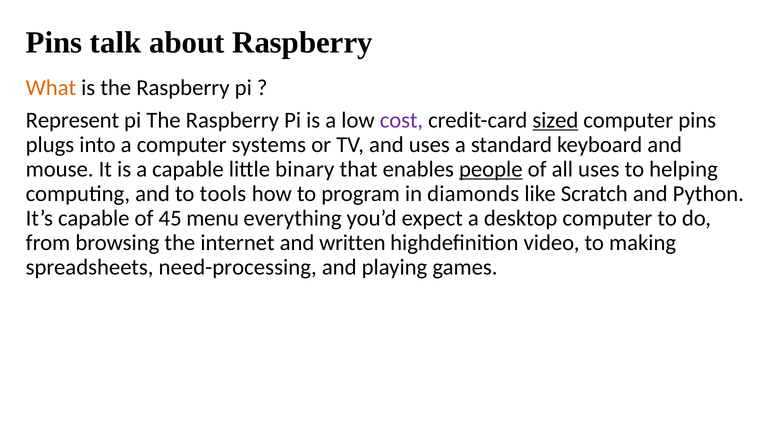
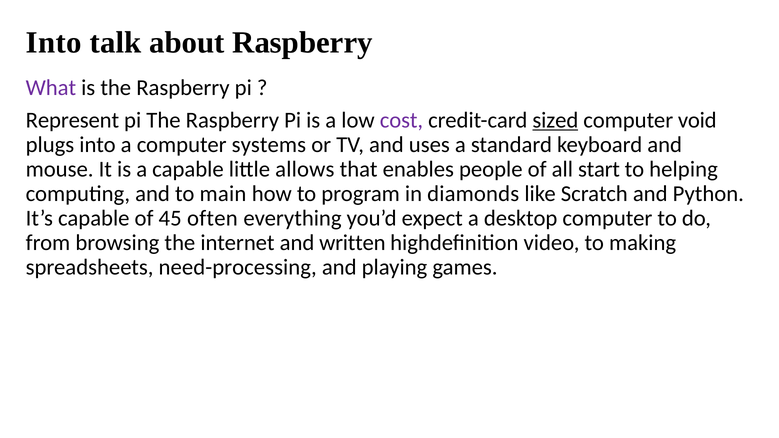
Pins at (54, 43): Pins -> Into
What colour: orange -> purple
computer pins: pins -> void
binary: binary -> allows
people underline: present -> none
all uses: uses -> start
tools: tools -> main
menu: menu -> often
